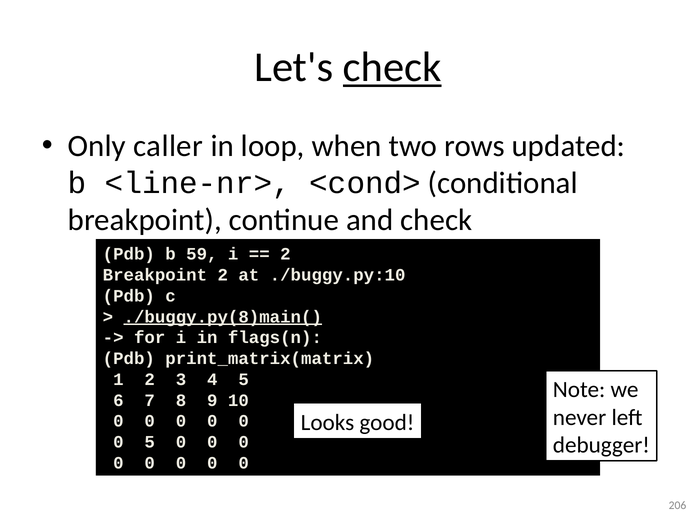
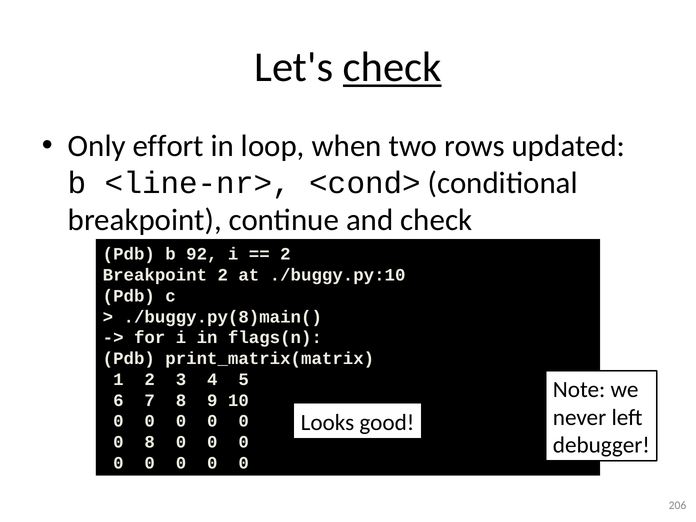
caller: caller -> effort
59: 59 -> 92
./buggy.py(8)main( underline: present -> none
0 5: 5 -> 8
